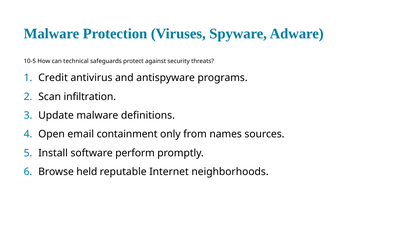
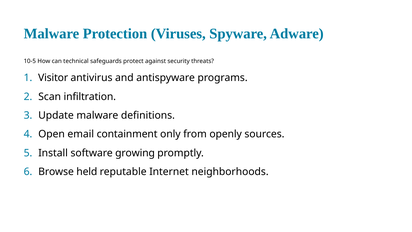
Credit: Credit -> Visitor
names: names -> openly
perform: perform -> growing
